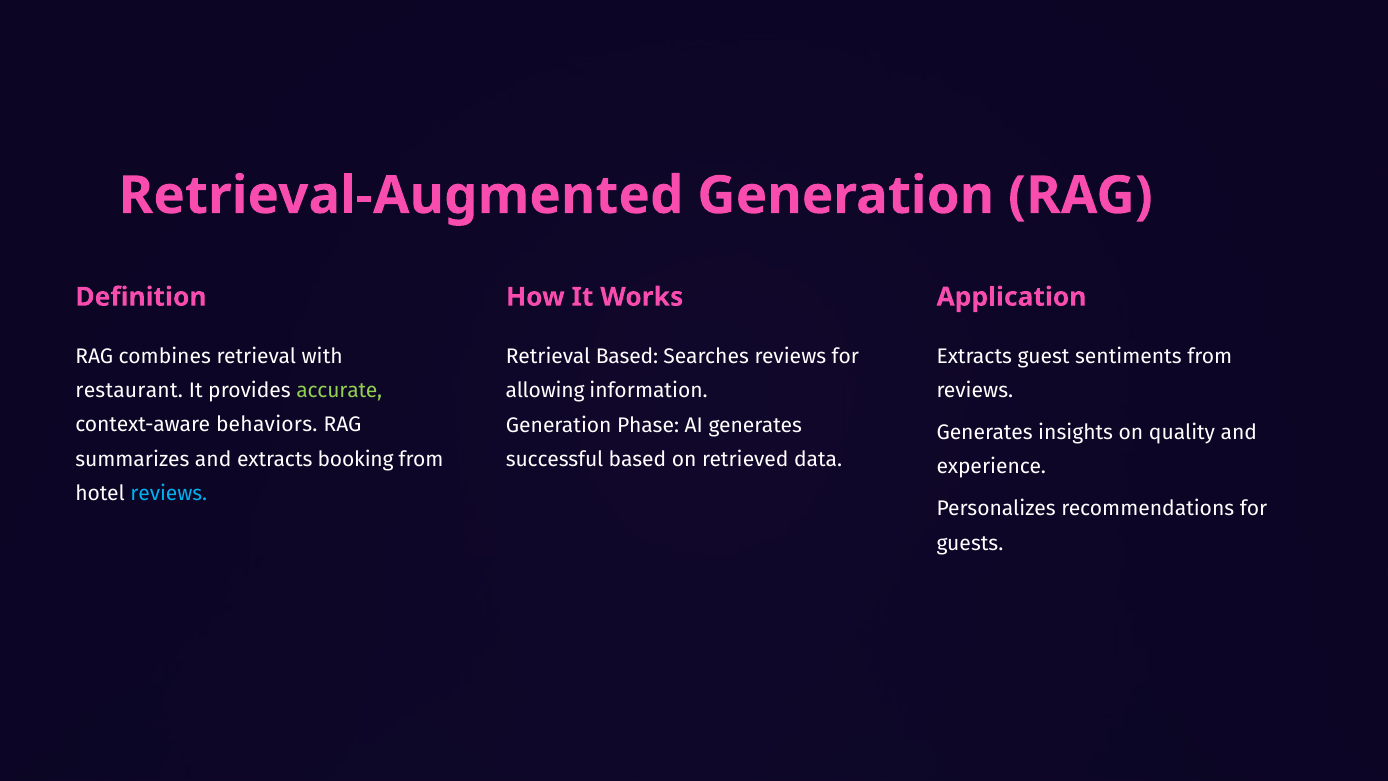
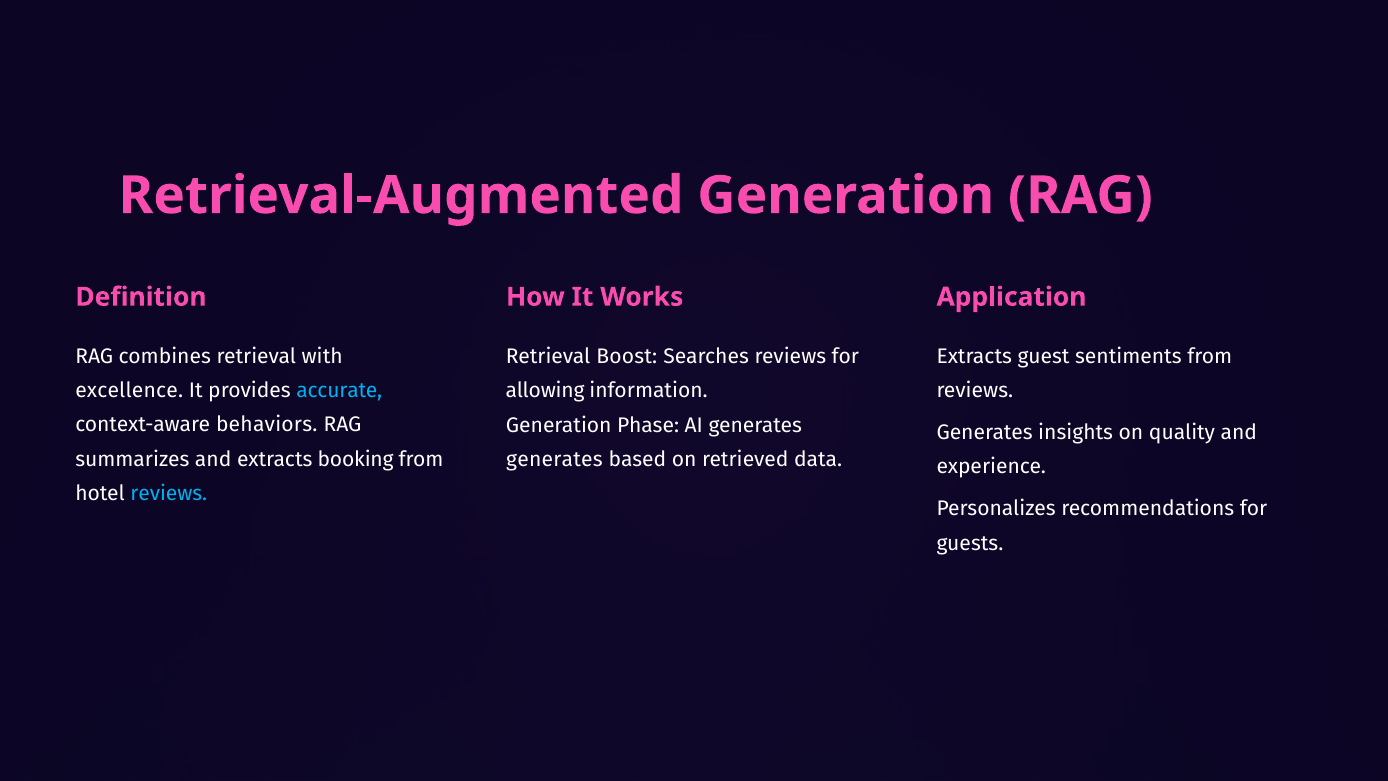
Retrieval Based: Based -> Boost
restaurant: restaurant -> excellence
accurate colour: light green -> light blue
successful at (555, 459): successful -> generates
